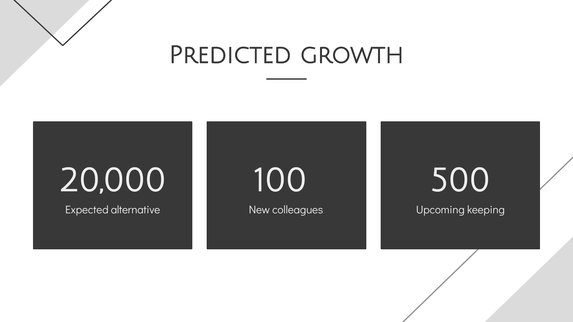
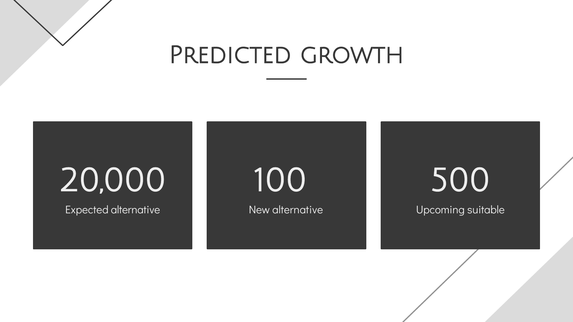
New colleagues: colleagues -> alternative
keeping: keeping -> suitable
